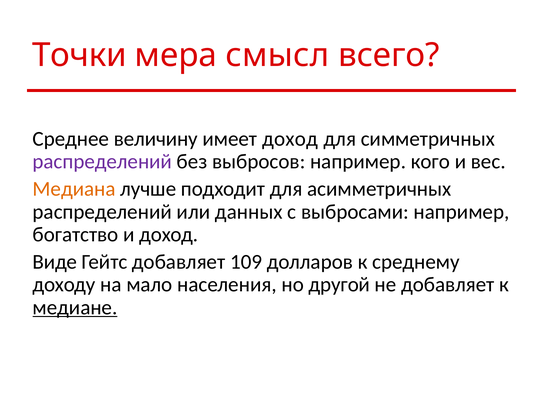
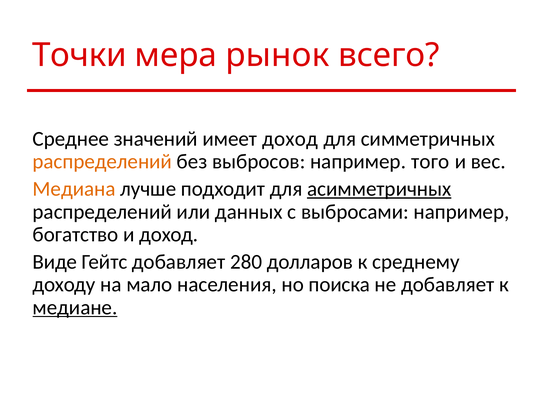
смысл: смысл -> рынок
величину: величину -> значений
распределений at (102, 162) colour: purple -> orange
кого: кого -> того
асимметричных underline: none -> present
109: 109 -> 280
другой: другой -> поиска
